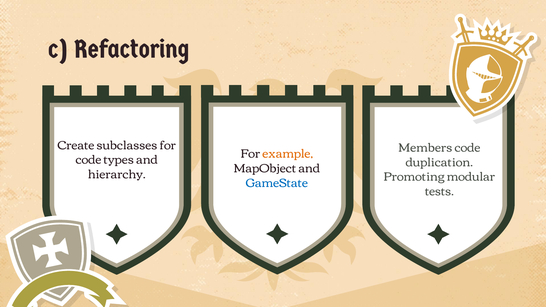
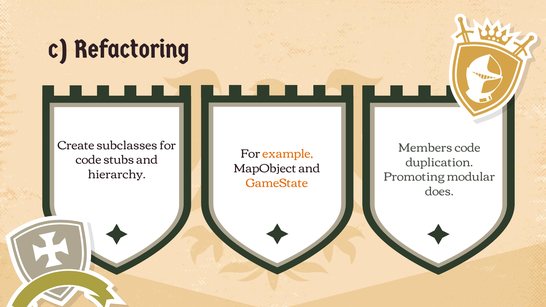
types: types -> stubs
GameState colour: blue -> orange
tests: tests -> does
